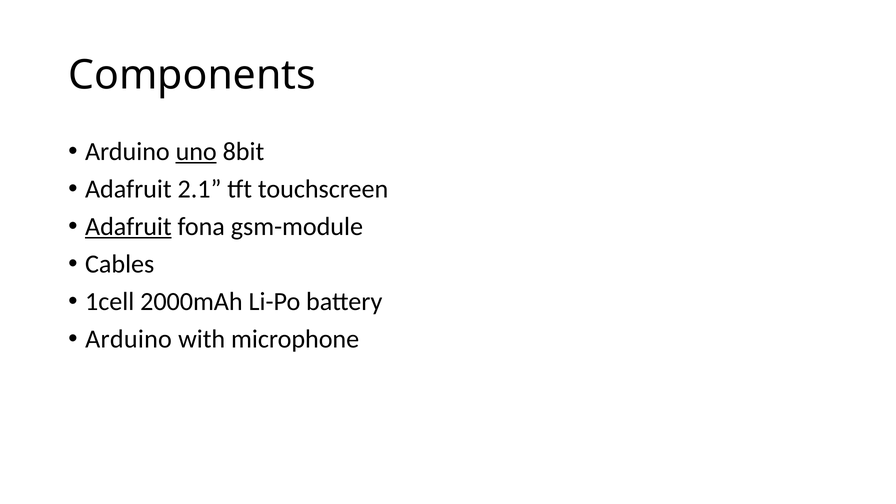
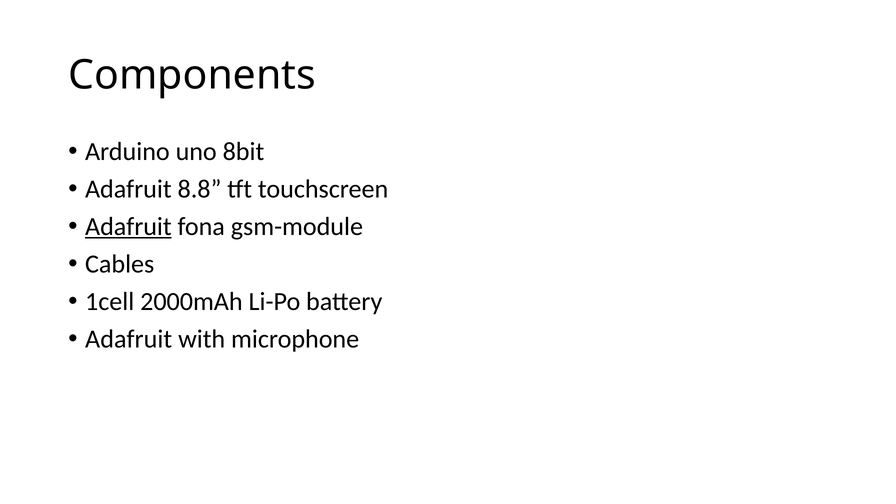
uno underline: present -> none
2.1: 2.1 -> 8.8
Arduino at (129, 339): Arduino -> Adafruit
